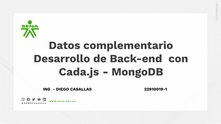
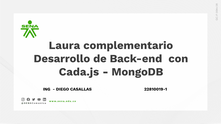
Datos: Datos -> Laura
